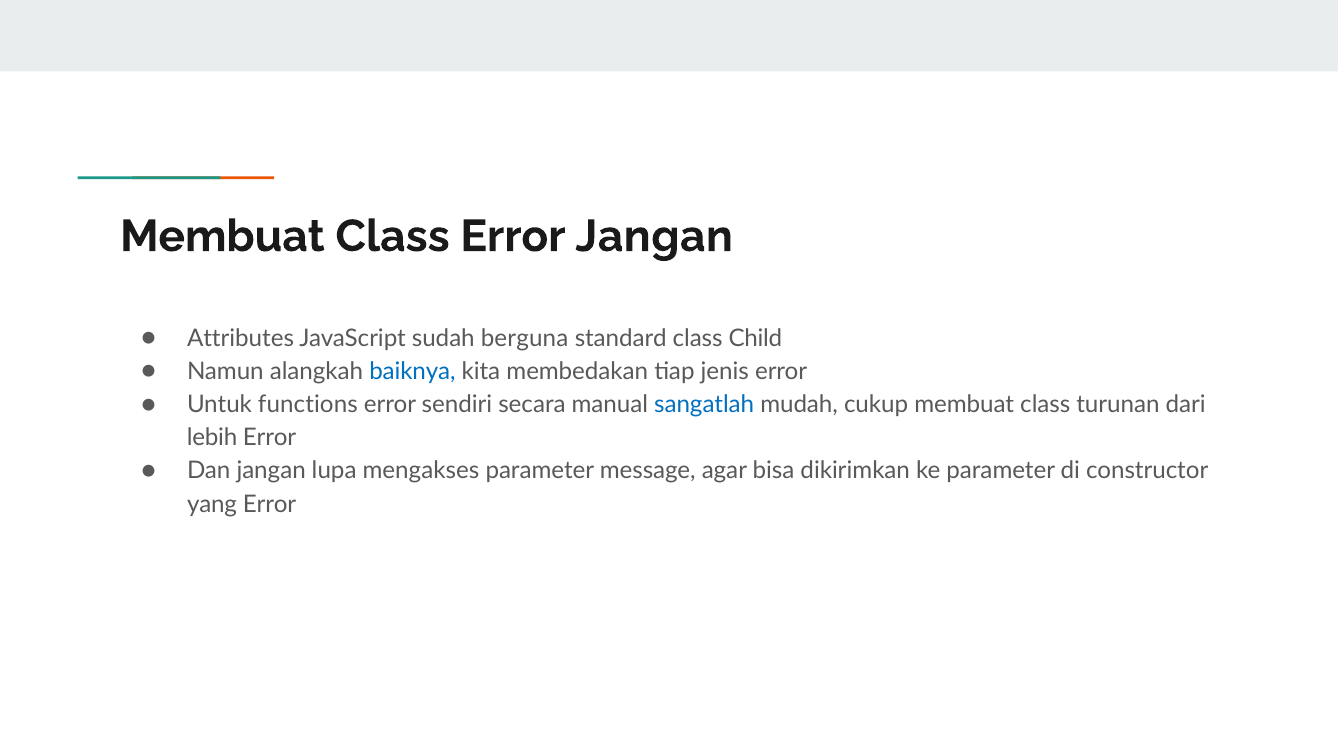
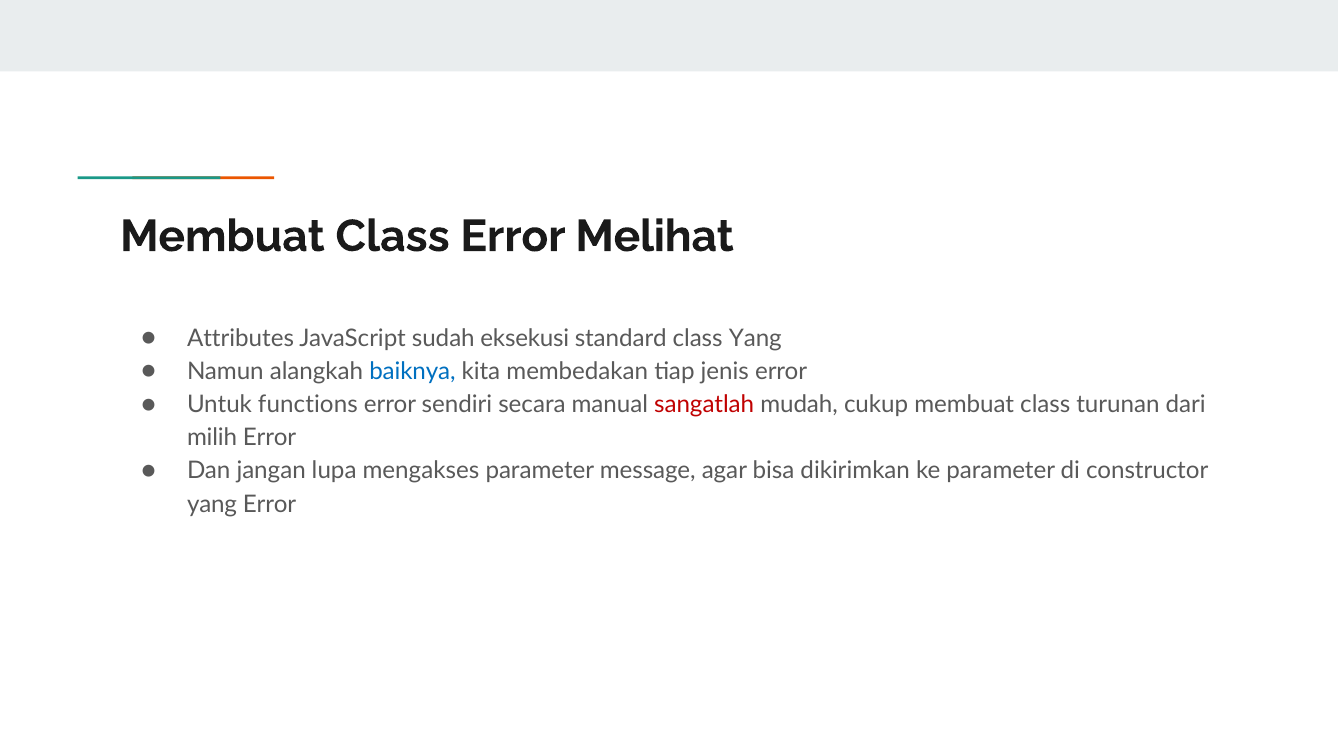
Error Jangan: Jangan -> Melihat
berguna: berguna -> eksekusi
class Child: Child -> Yang
sangatlah colour: blue -> red
lebih: lebih -> milih
